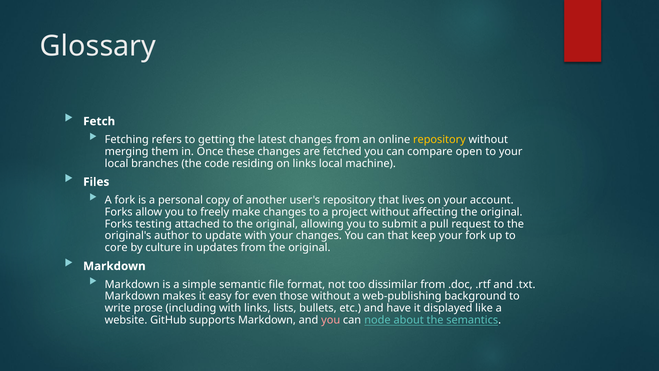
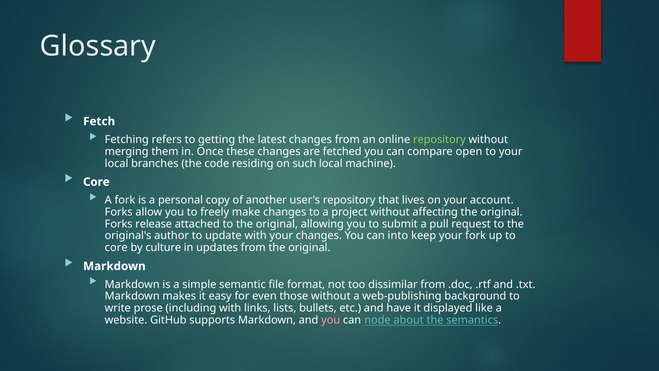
repository at (439, 140) colour: yellow -> light green
on links: links -> such
Files at (96, 182): Files -> Core
testing: testing -> release
can that: that -> into
